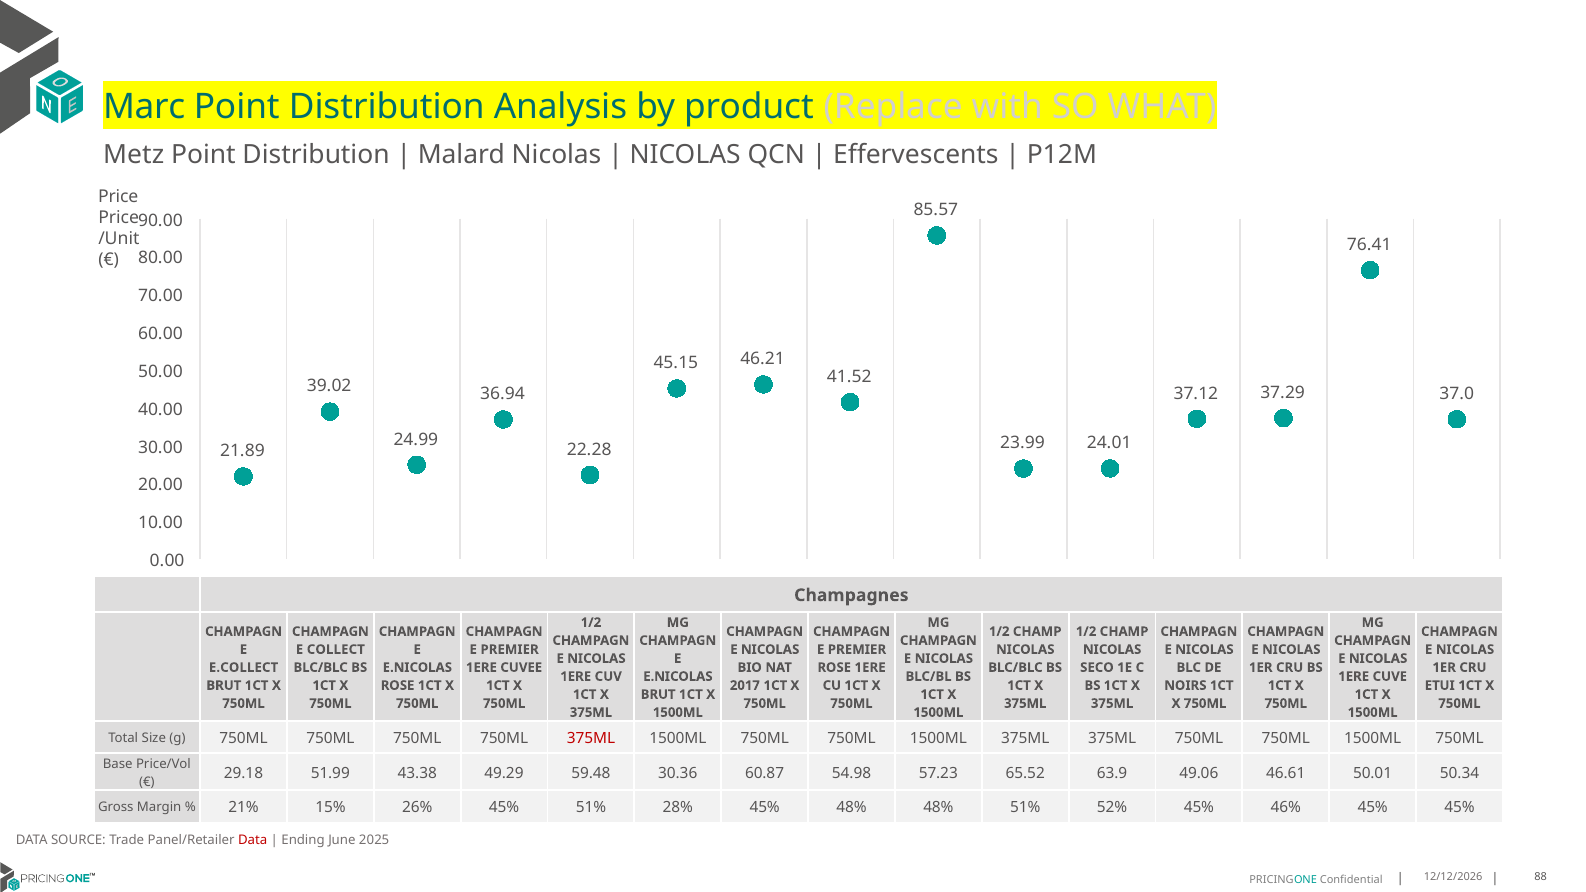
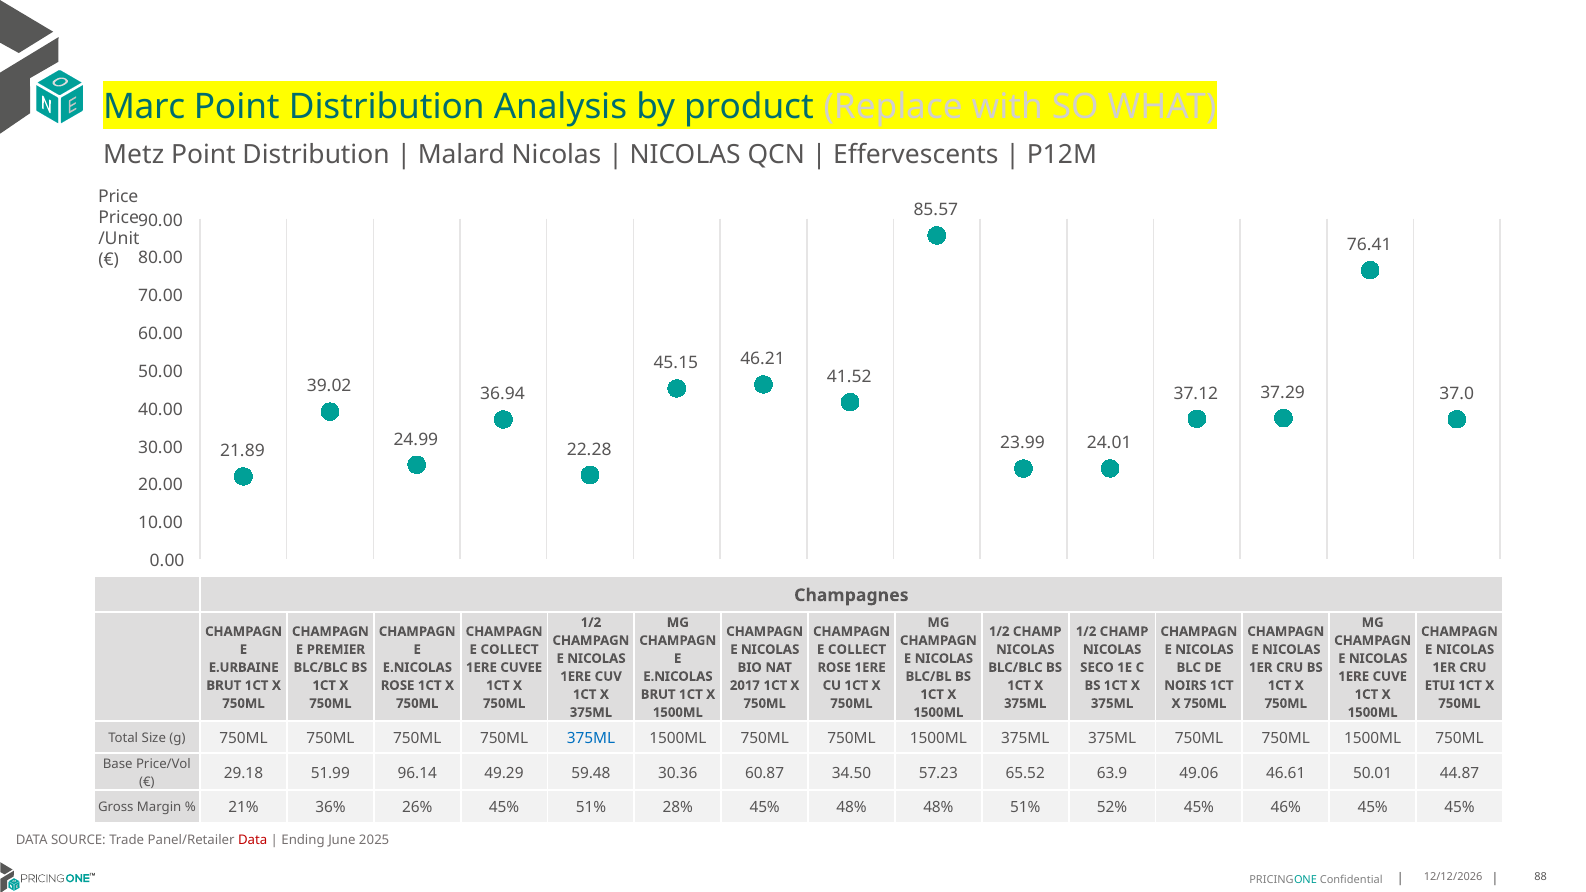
COLLECT: COLLECT -> PREMIER
PREMIER at (510, 650): PREMIER -> COLLECT
PREMIER at (857, 650): PREMIER -> COLLECT
E.COLLECT: E.COLLECT -> E.URBAINE
375ML at (591, 738) colour: red -> blue
43.38: 43.38 -> 96.14
54.98: 54.98 -> 34.50
50.34: 50.34 -> 44.87
15%: 15% -> 36%
